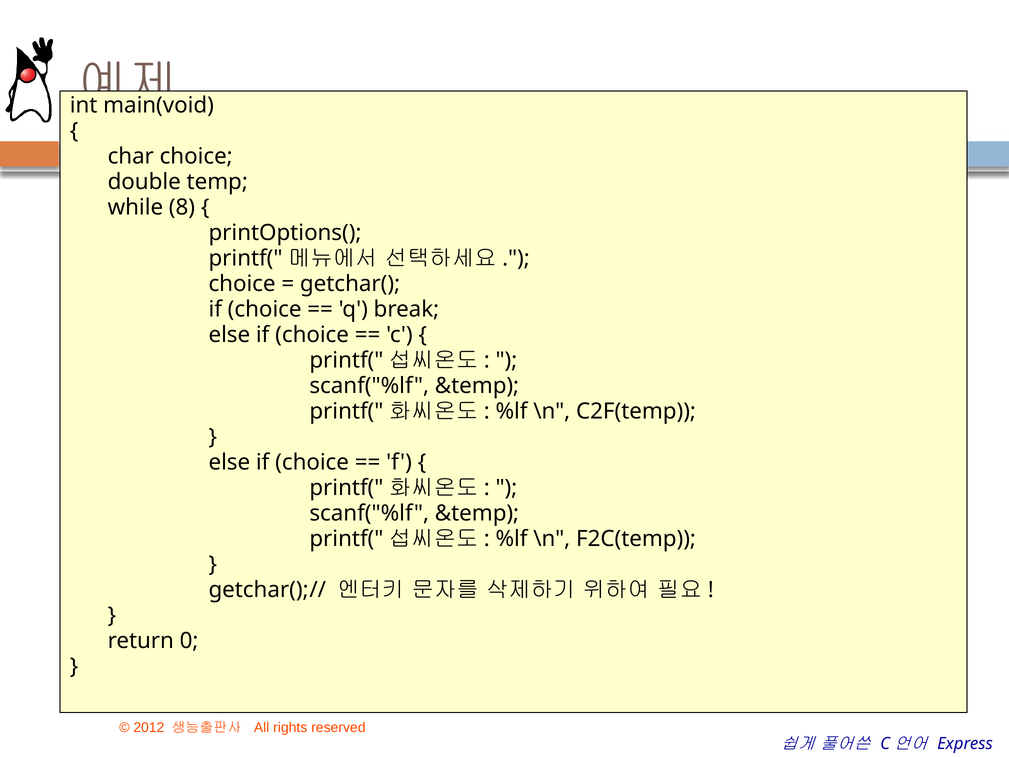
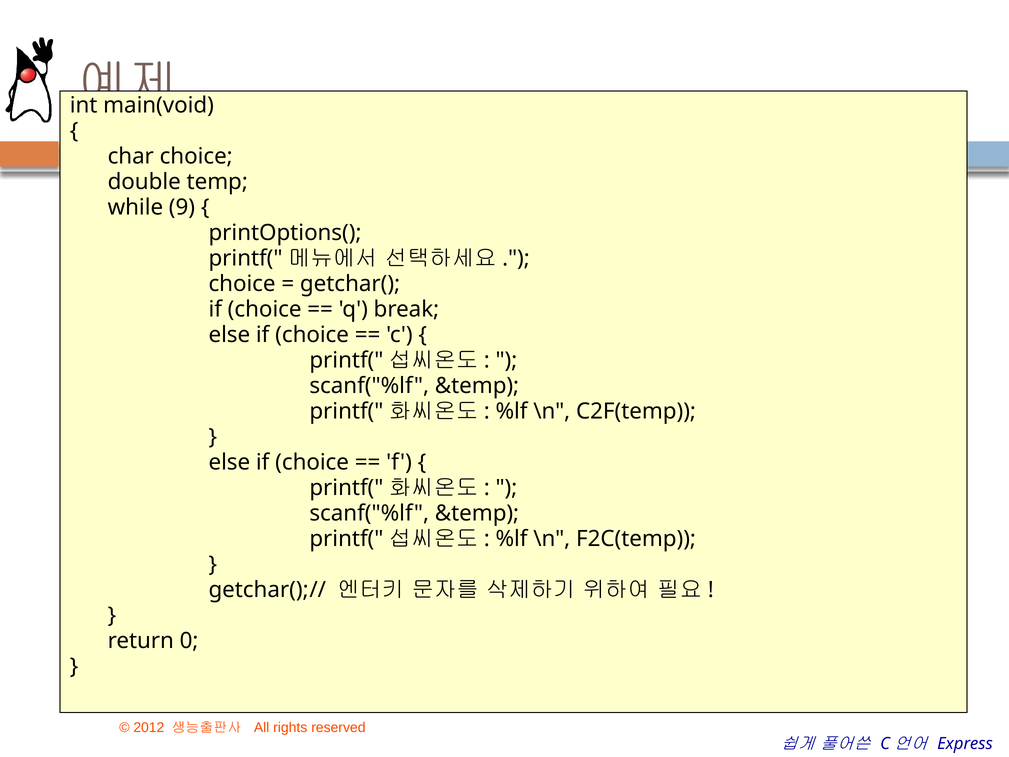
8: 8 -> 9
